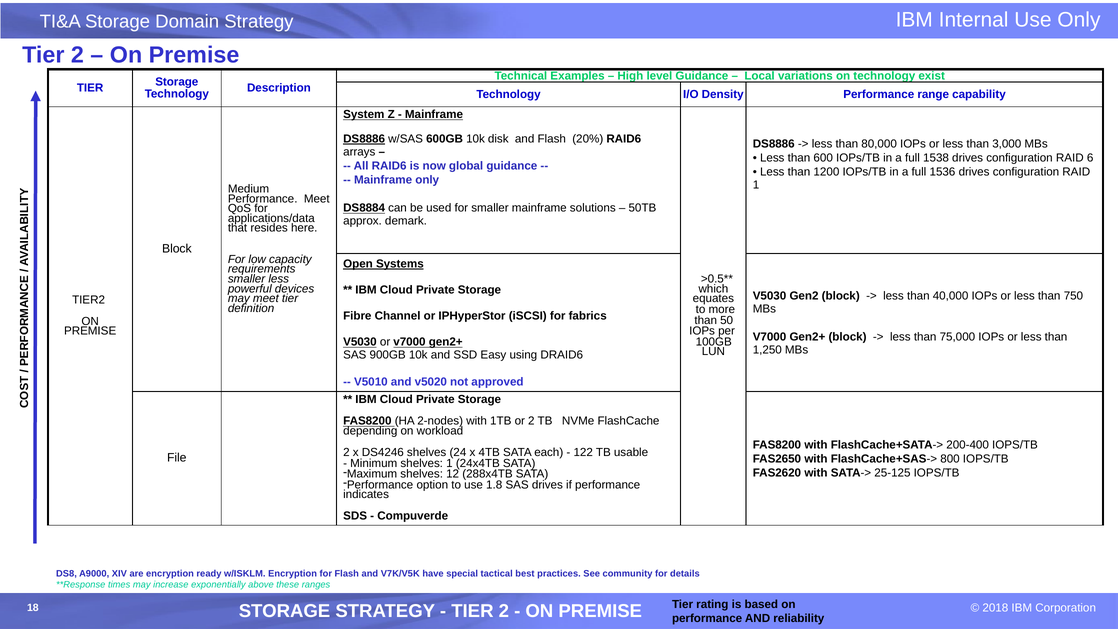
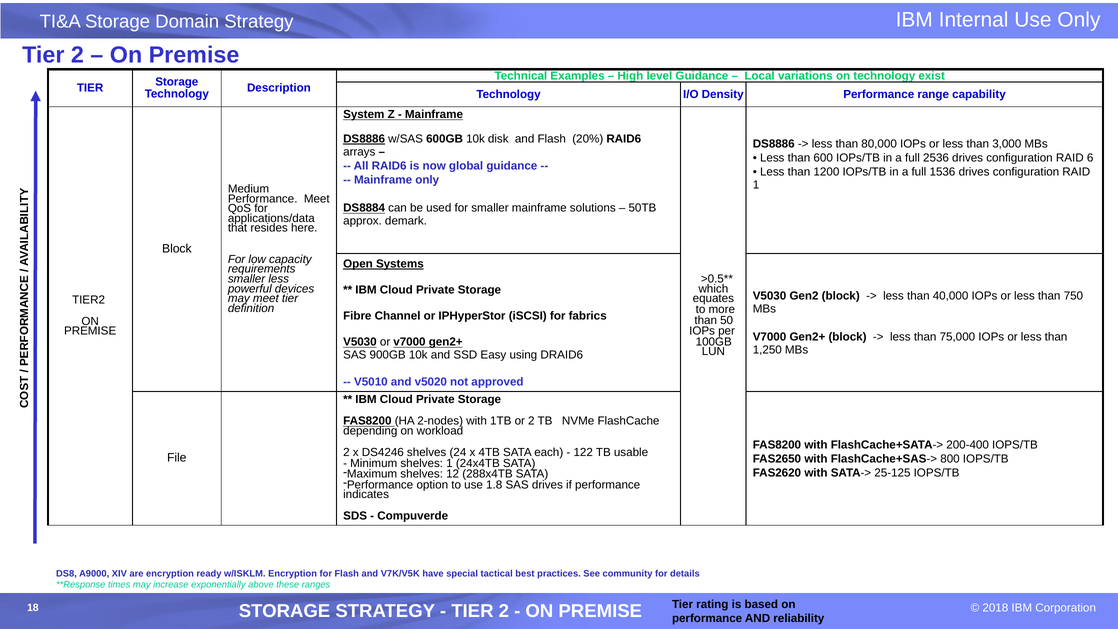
1538: 1538 -> 2536
